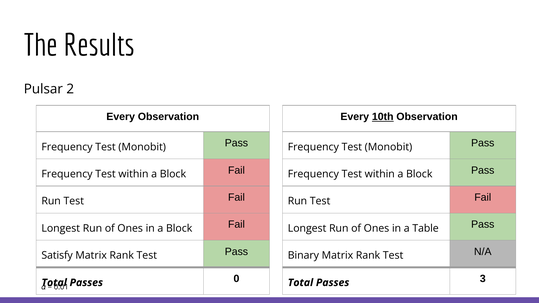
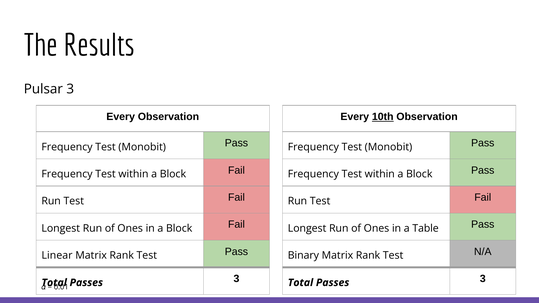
Pulsar 2: 2 -> 3
Satisfy: Satisfy -> Linear
0 at (236, 279): 0 -> 3
